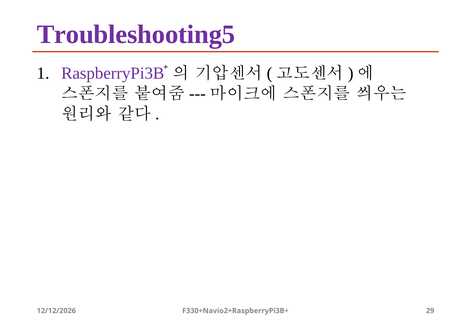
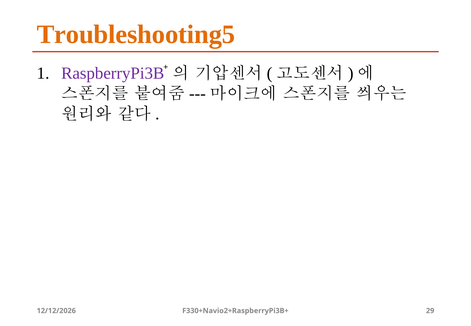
Troubleshooting5 colour: purple -> orange
